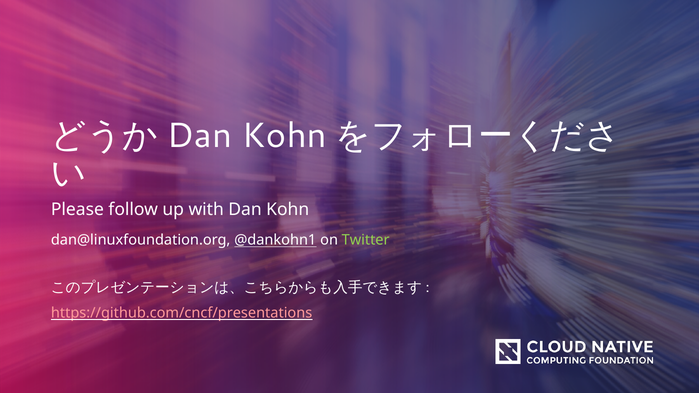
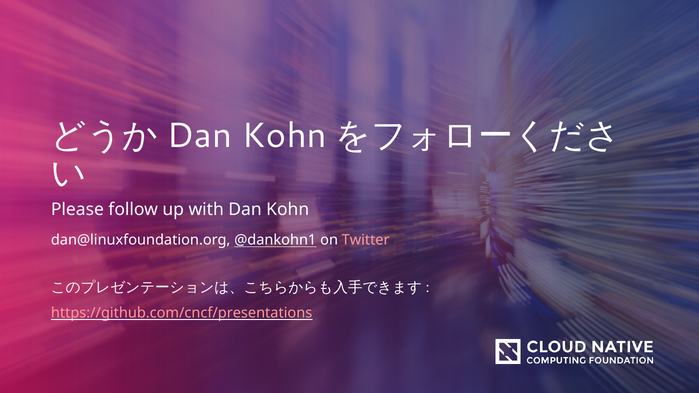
Twitter colour: light green -> pink
